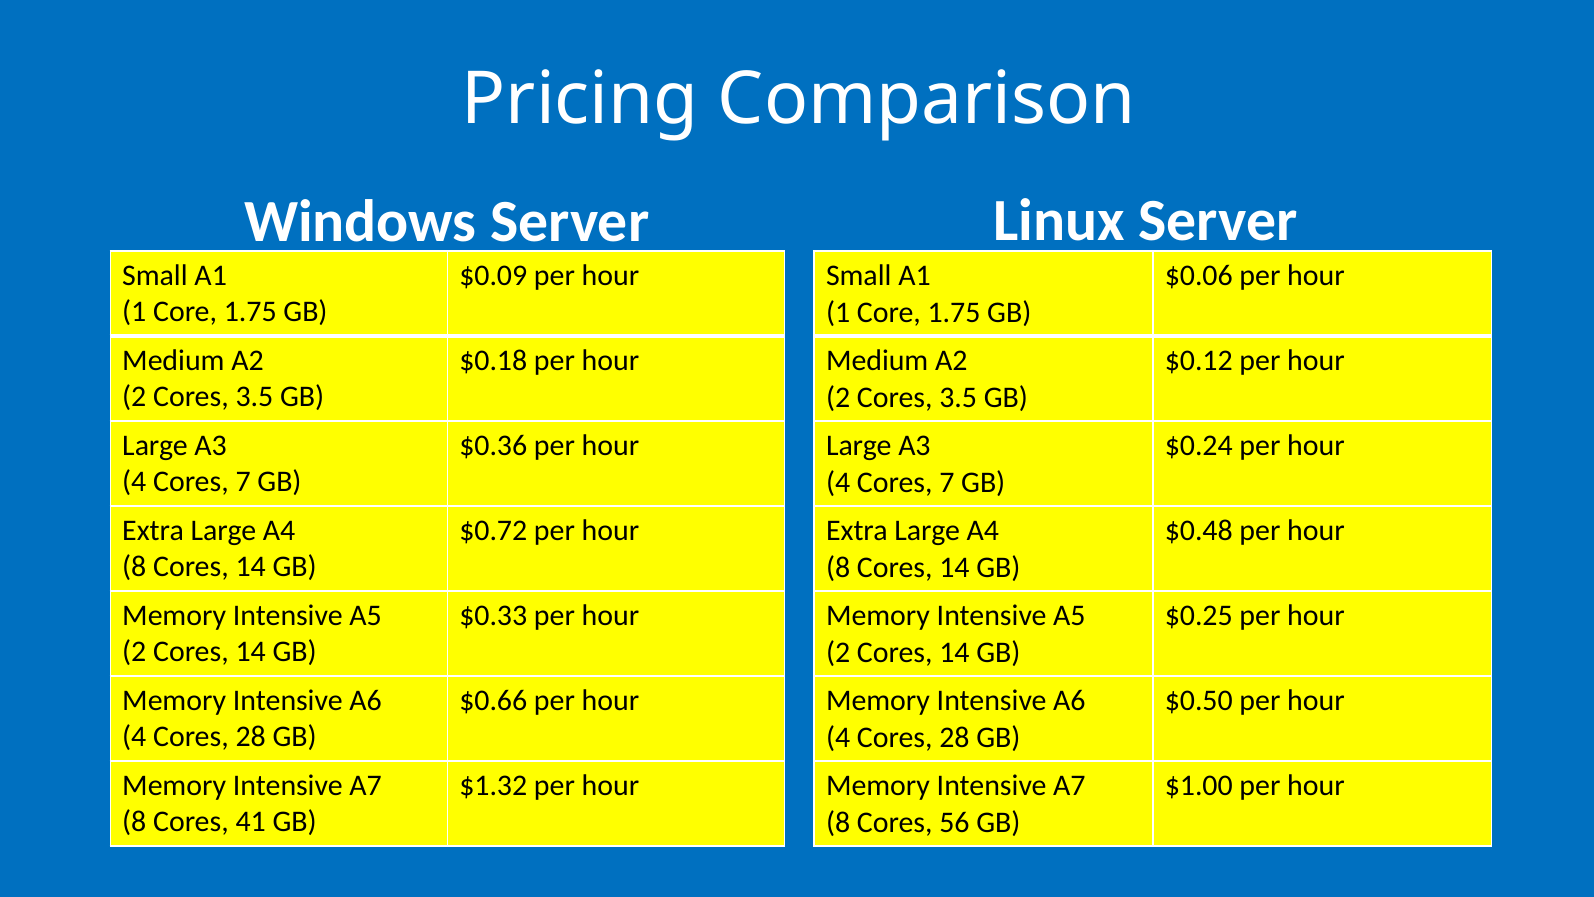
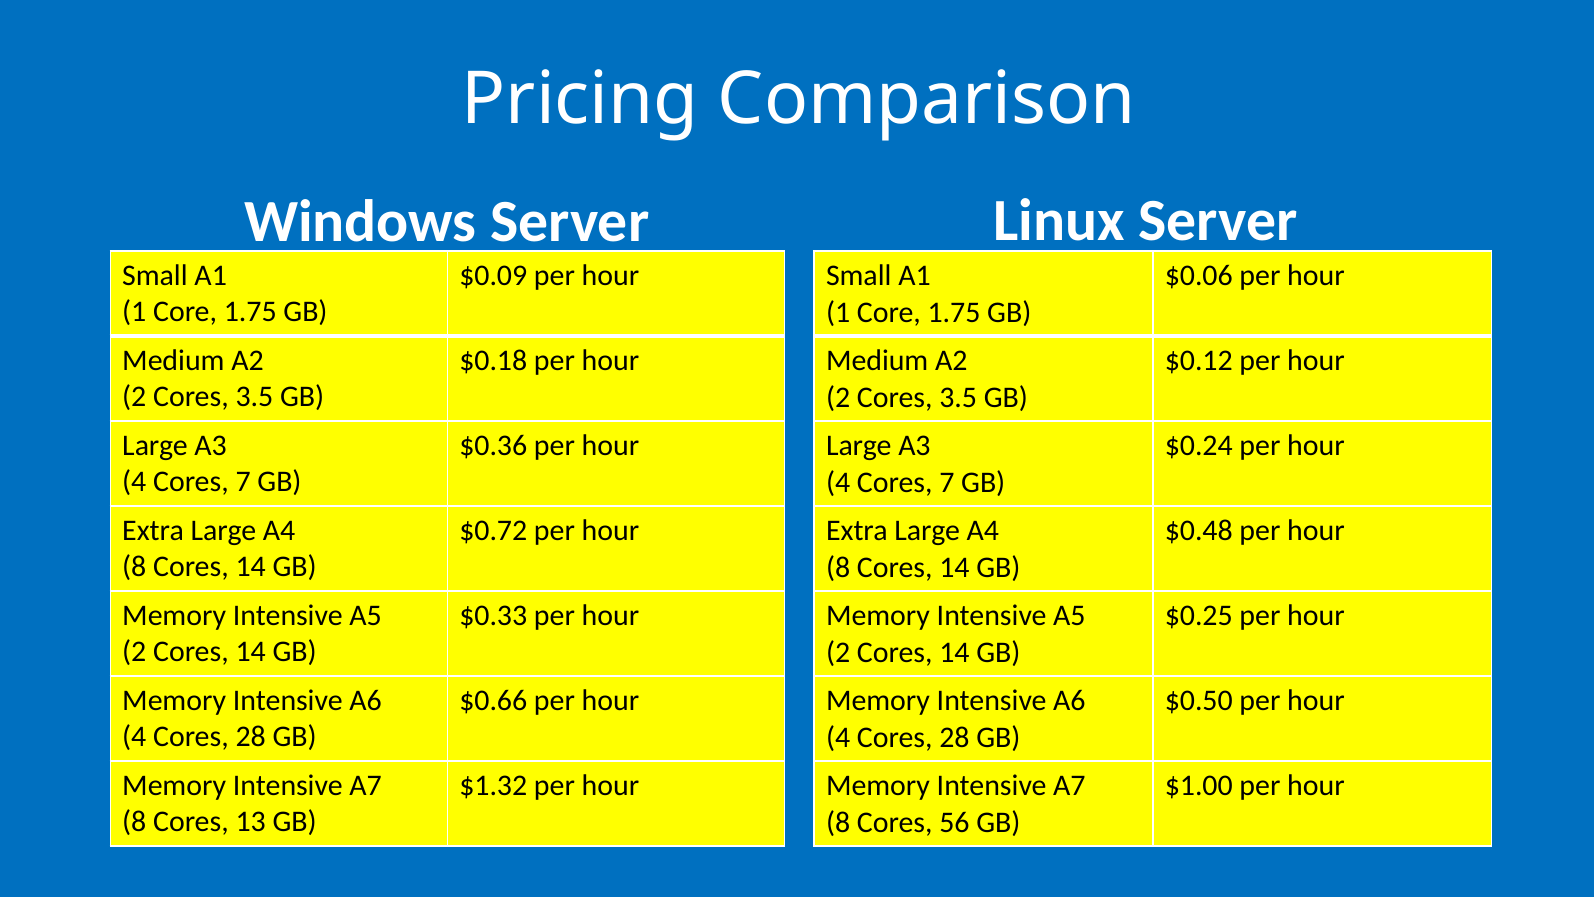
41: 41 -> 13
